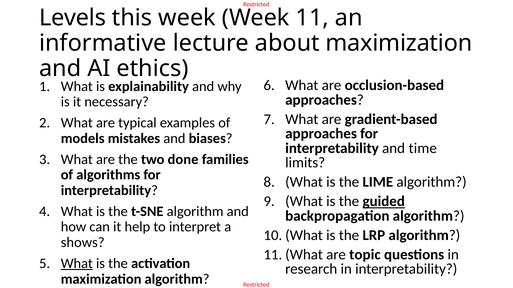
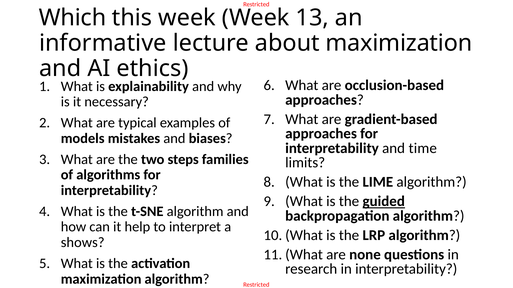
Levels: Levels -> Which
11: 11 -> 13
done: done -> steps
topic: topic -> none
What at (77, 264) underline: present -> none
